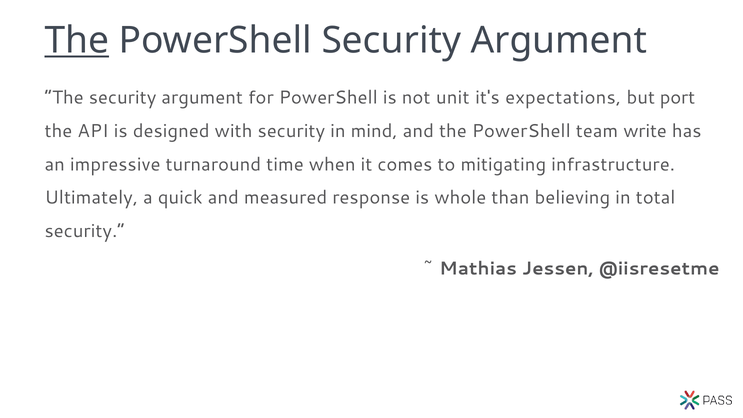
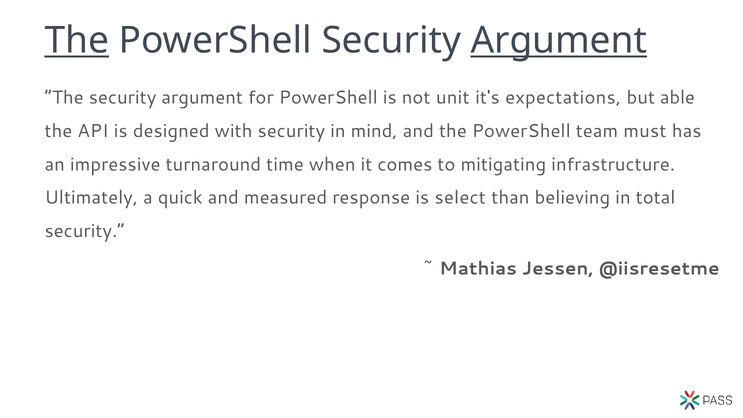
Argument at (559, 41) underline: none -> present
port: port -> able
write: write -> must
whole: whole -> select
